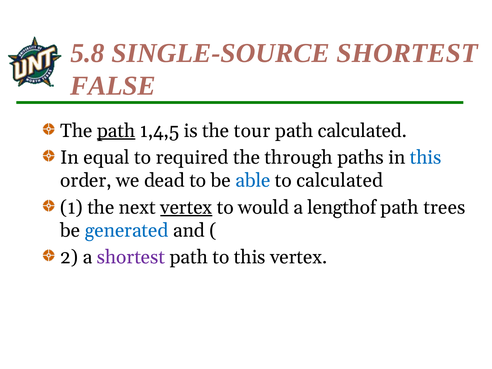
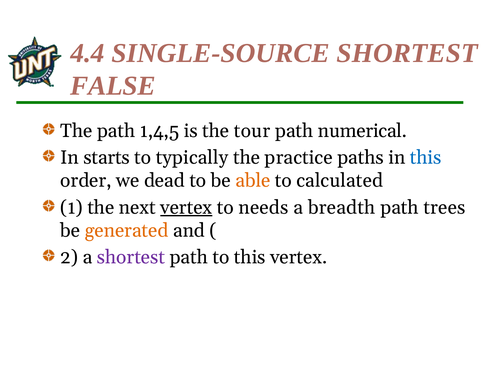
5.8: 5.8 -> 4.4
path at (116, 131) underline: present -> none
path calculated: calculated -> numerical
equal: equal -> starts
required: required -> typically
through: through -> practice
able colour: blue -> orange
would: would -> needs
lengthof: lengthof -> breadth
generated colour: blue -> orange
